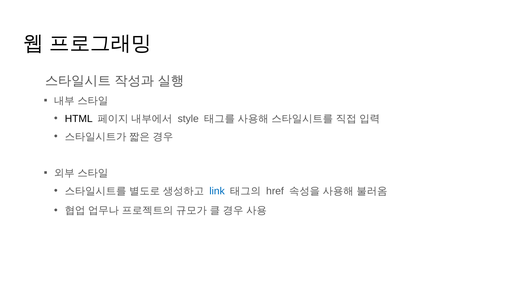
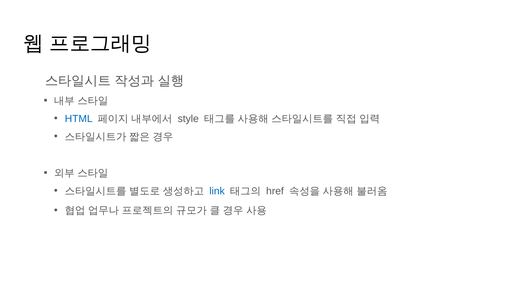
HTML colour: black -> blue
